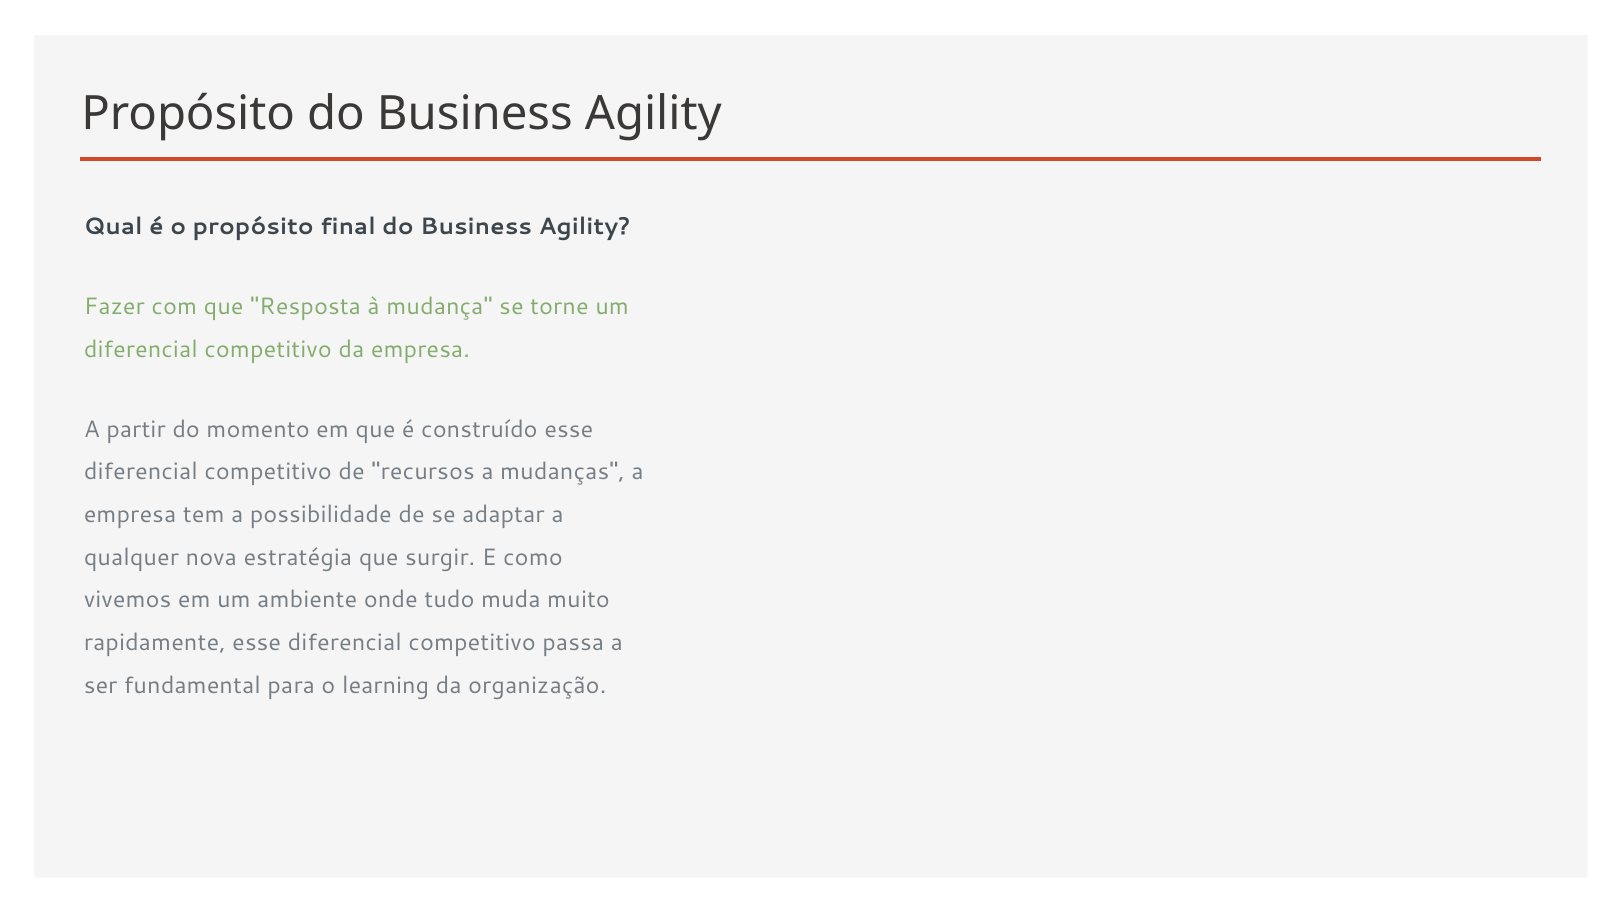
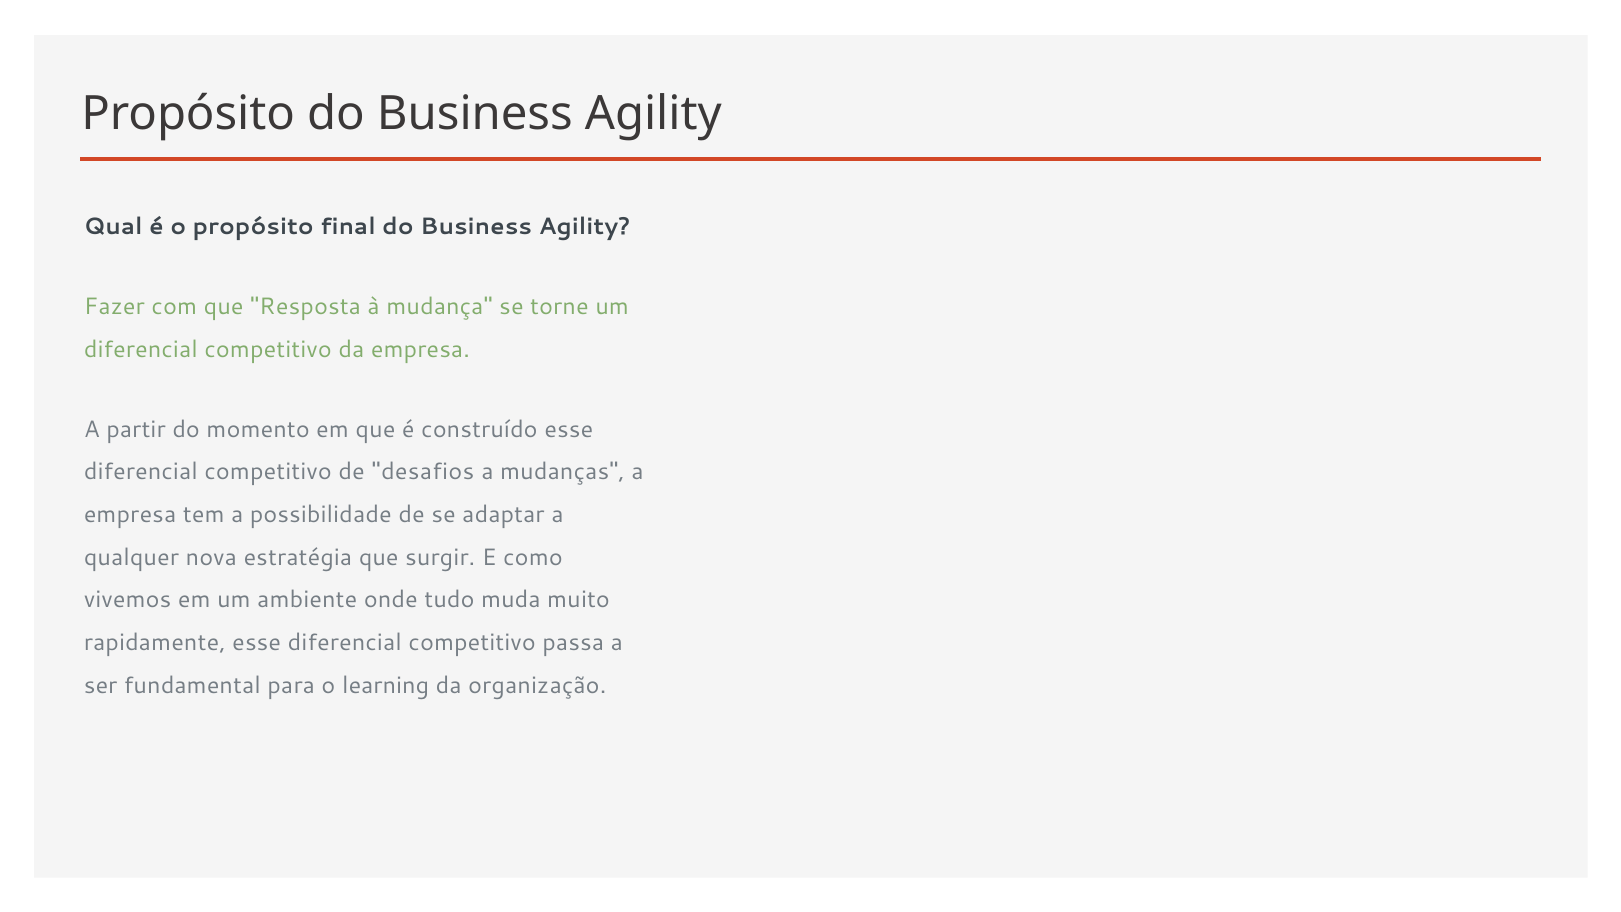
recursos: recursos -> desafios
